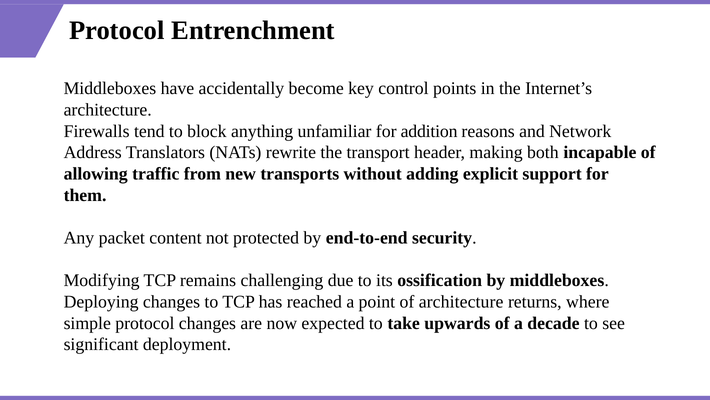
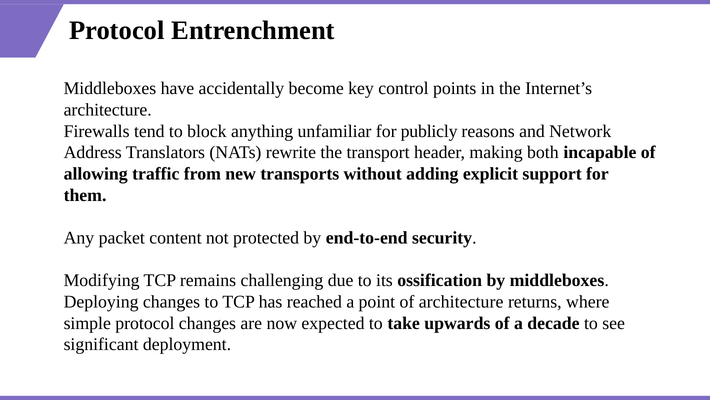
addition: addition -> publicly
